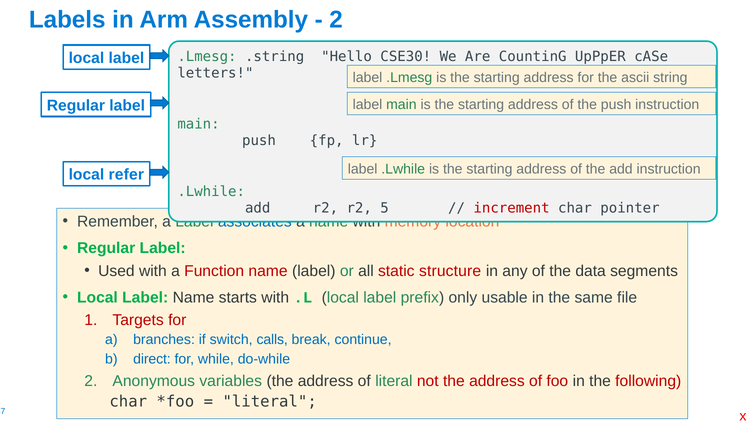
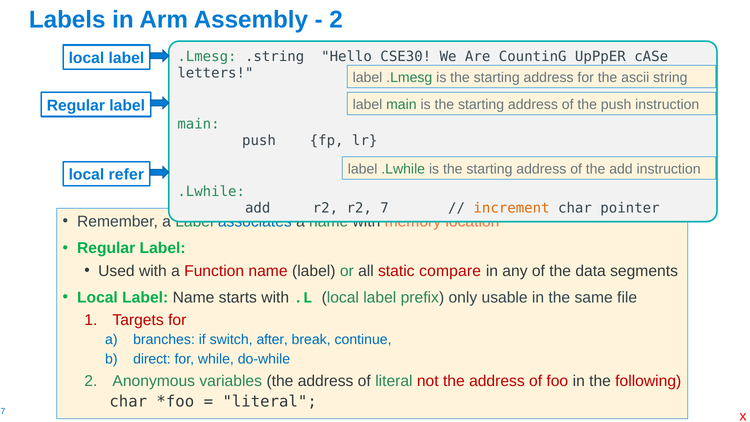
5: 5 -> 7
increment colour: red -> orange
structure: structure -> compare
calls: calls -> after
